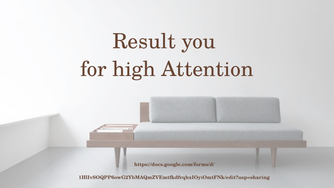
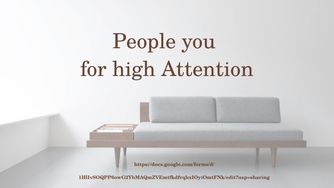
Result: Result -> People
